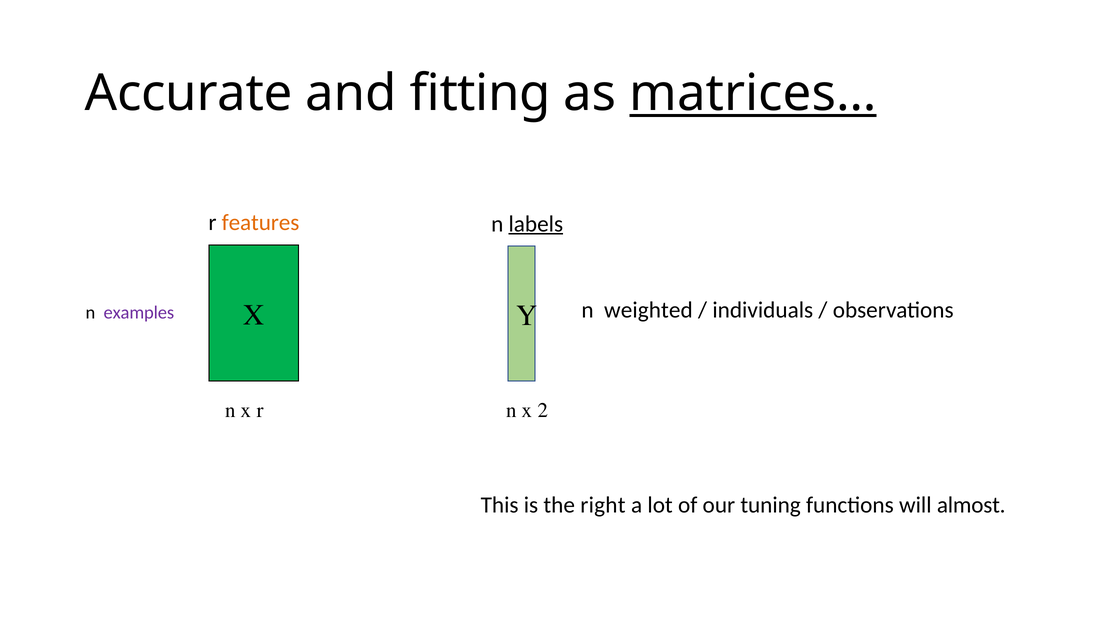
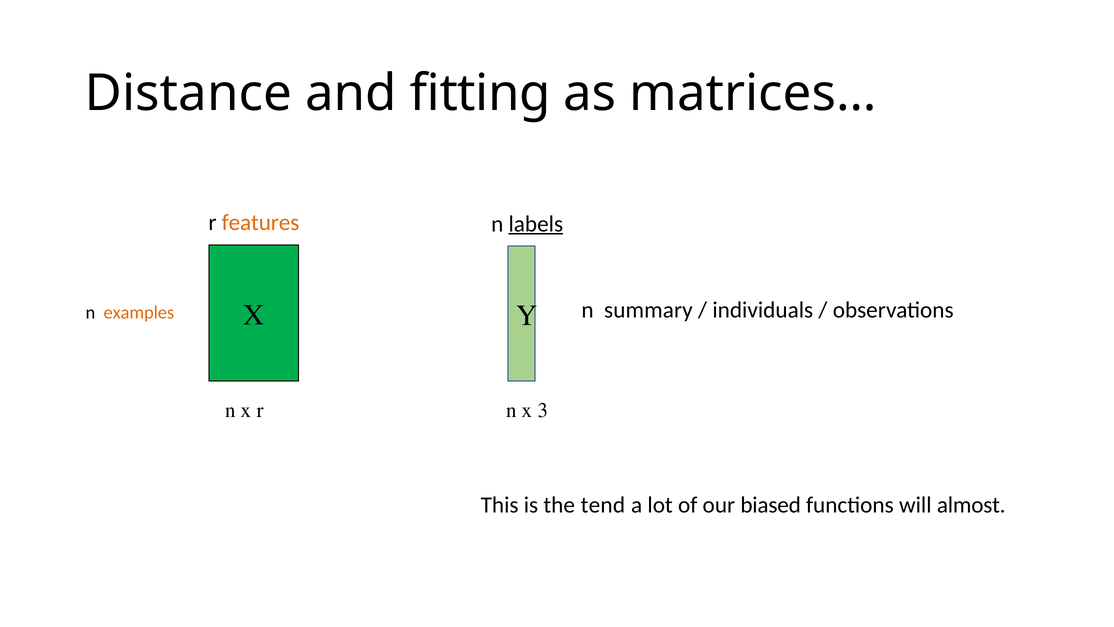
Accurate: Accurate -> Distance
matrices… underline: present -> none
weighted: weighted -> summary
examples colour: purple -> orange
2: 2 -> 3
right: right -> tend
tuning: tuning -> biased
